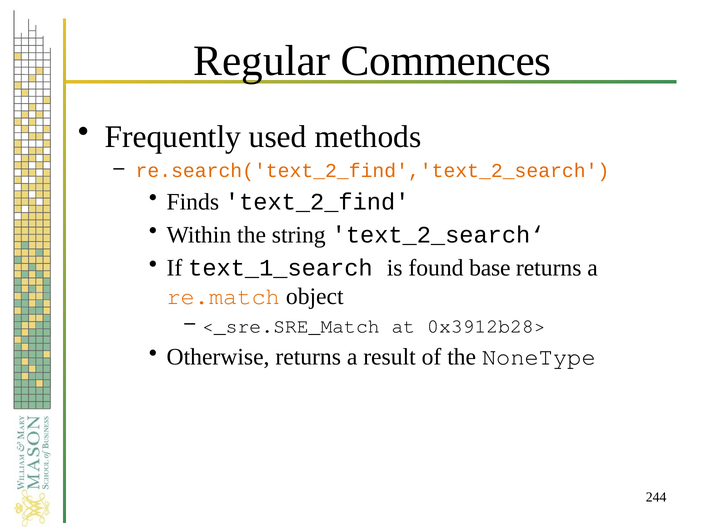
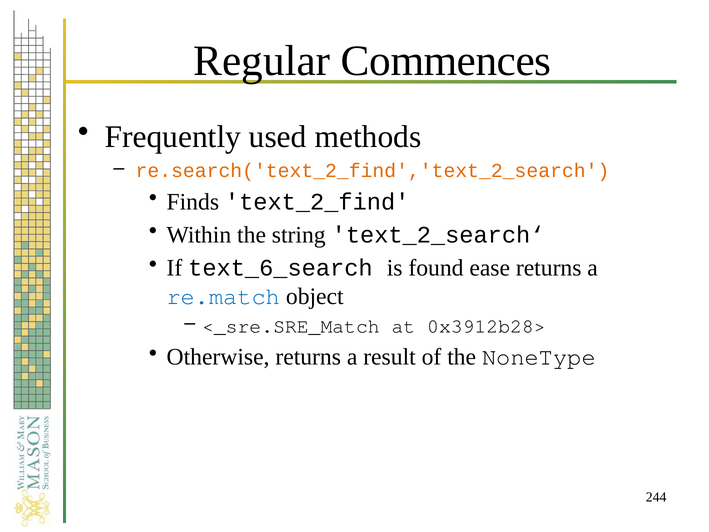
text_1_search: text_1_search -> text_6_search
base: base -> ease
re.match colour: orange -> blue
